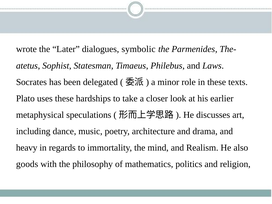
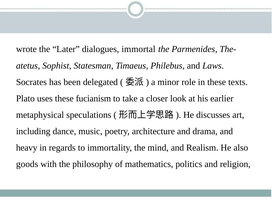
symbolic: symbolic -> immortal
hardships: hardships -> fucianism
